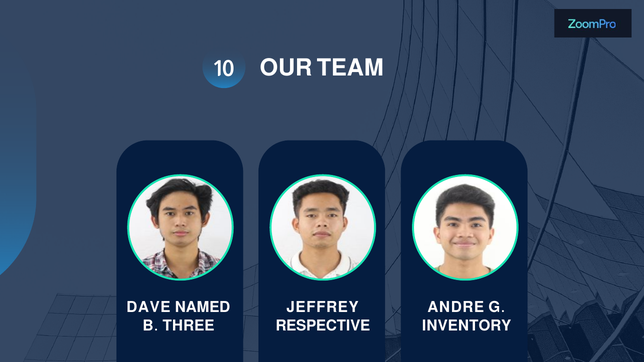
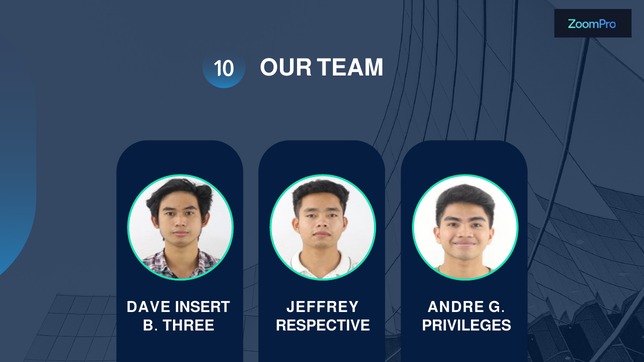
NAMED: NAMED -> INSERT
INVENTORY: INVENTORY -> PRIVILEGES
